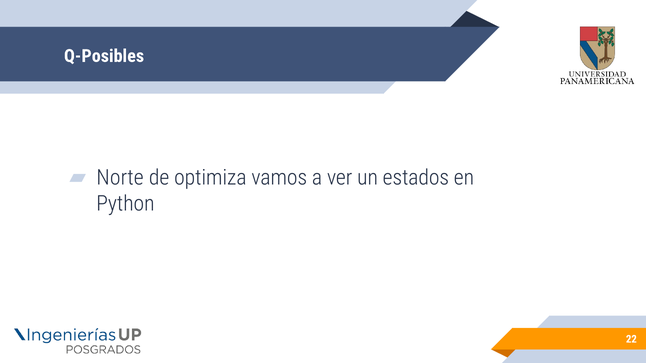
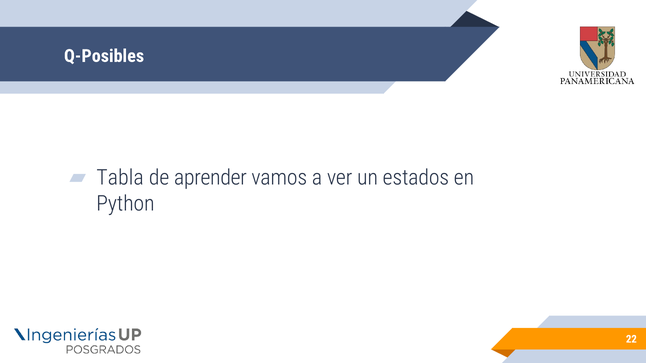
Norte: Norte -> Tabla
optimiza: optimiza -> aprender
